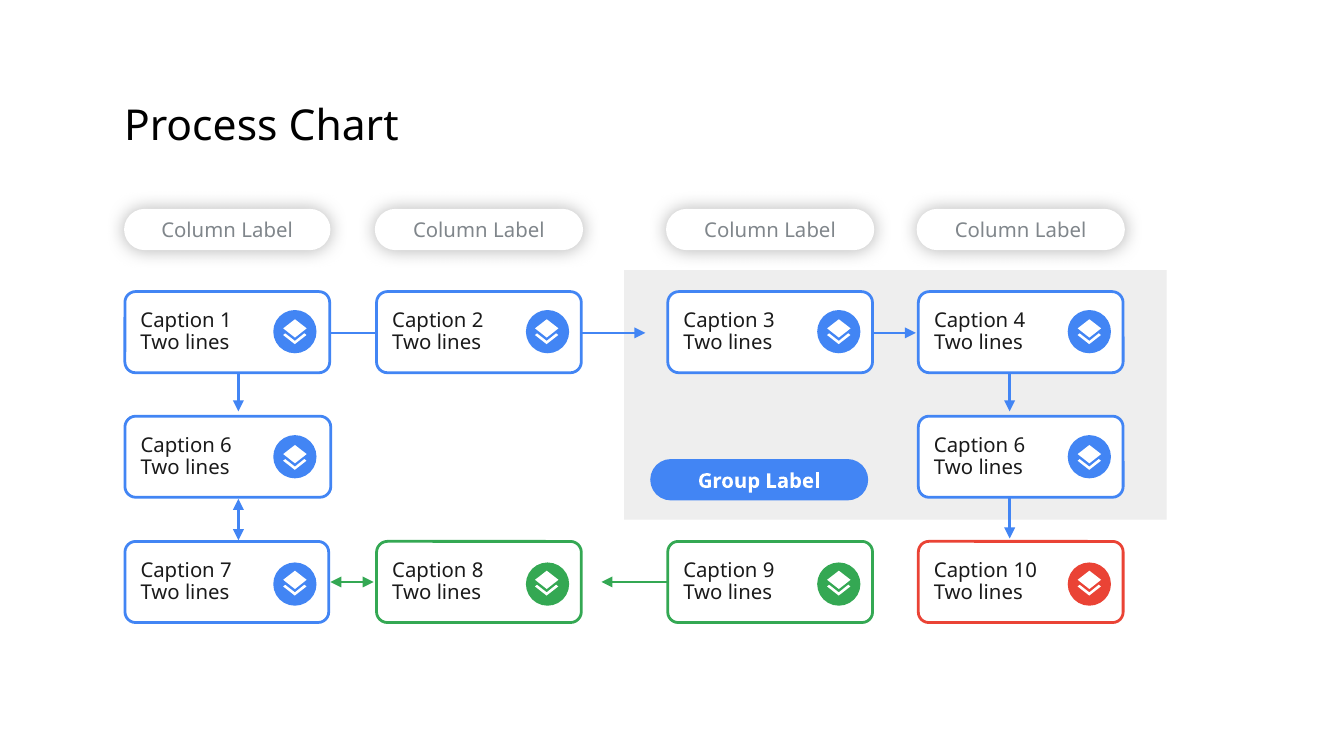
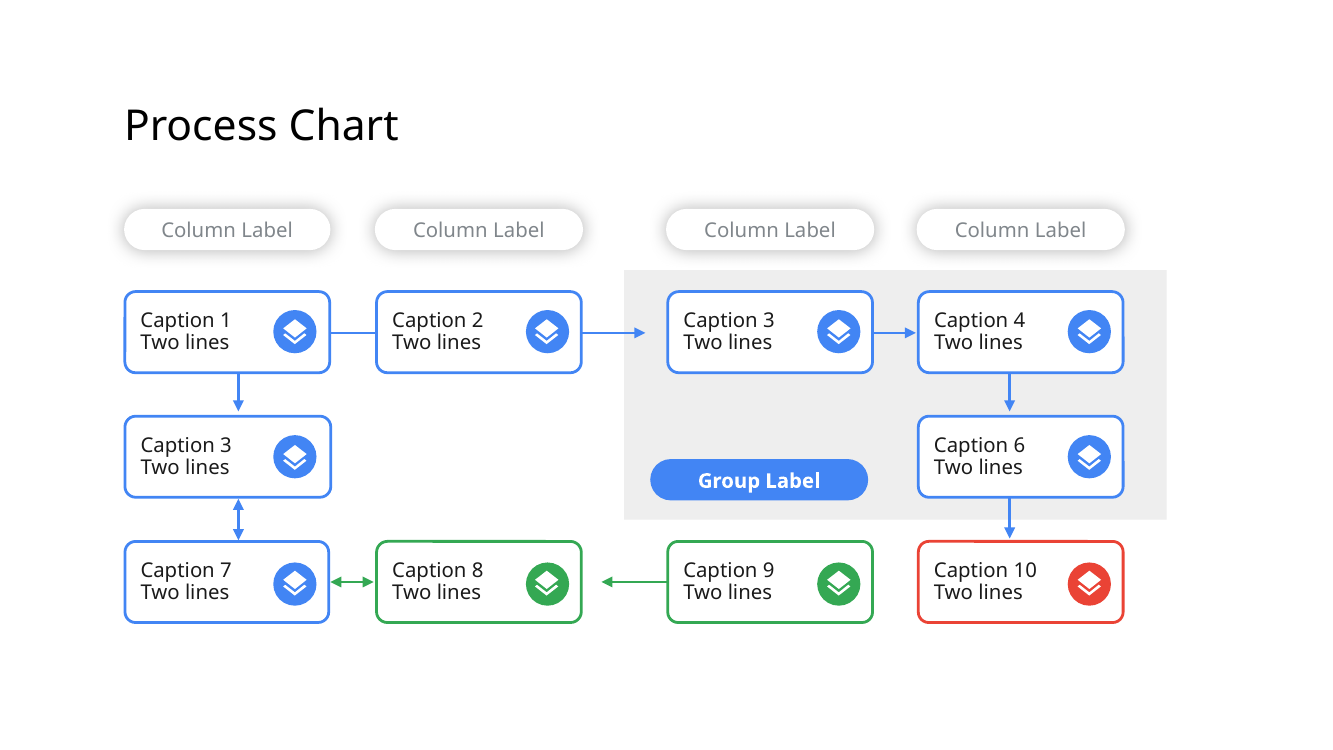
6 at (226, 446): 6 -> 3
